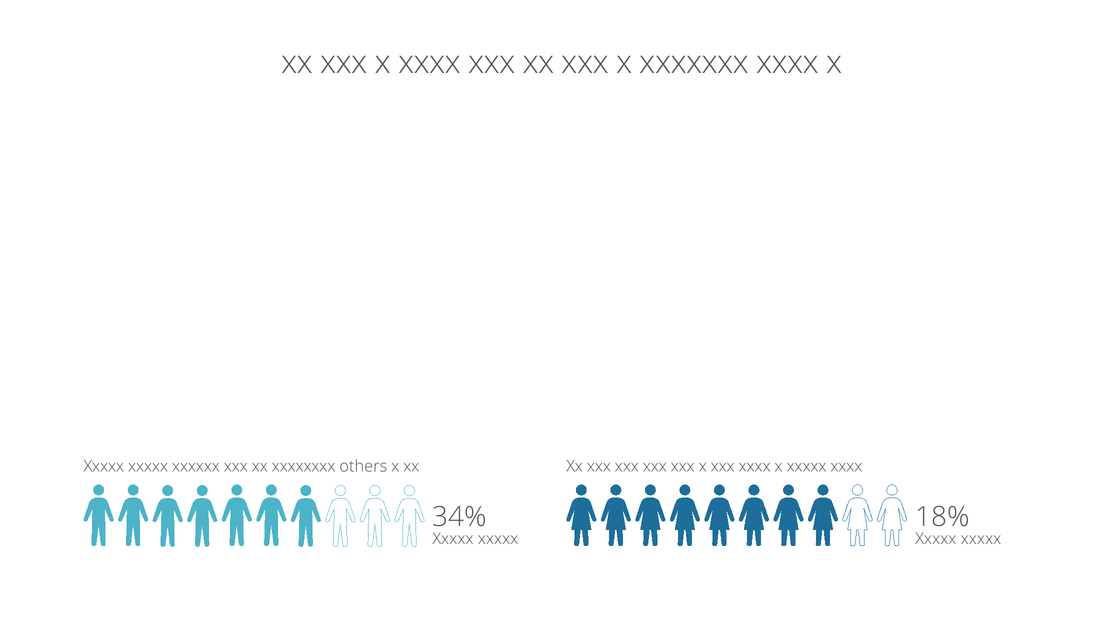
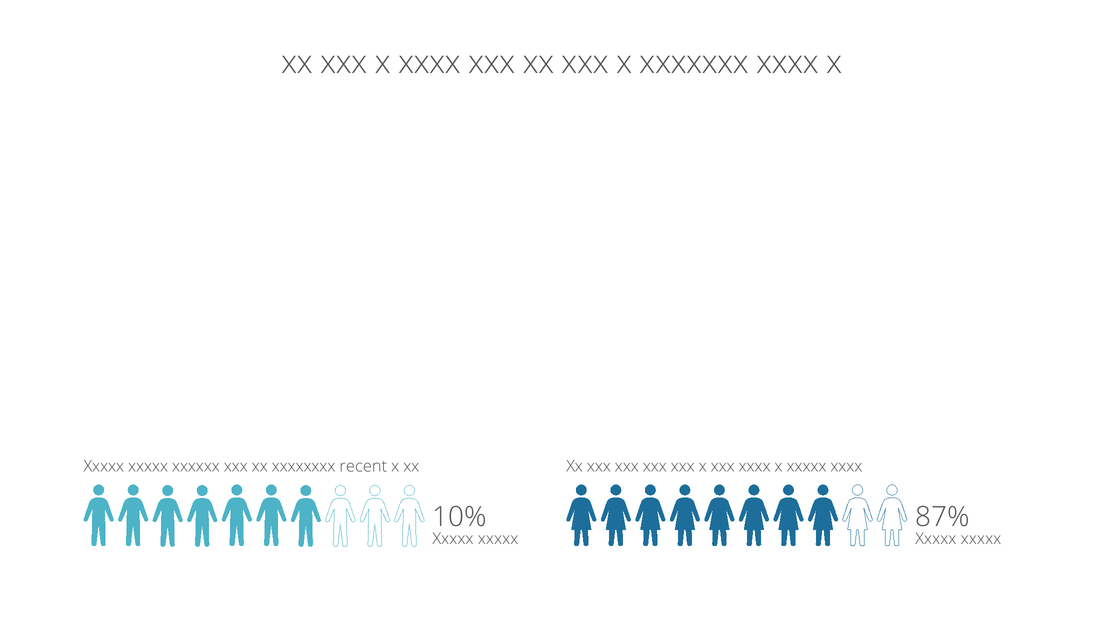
others: others -> recent
34%: 34% -> 10%
18%: 18% -> 87%
